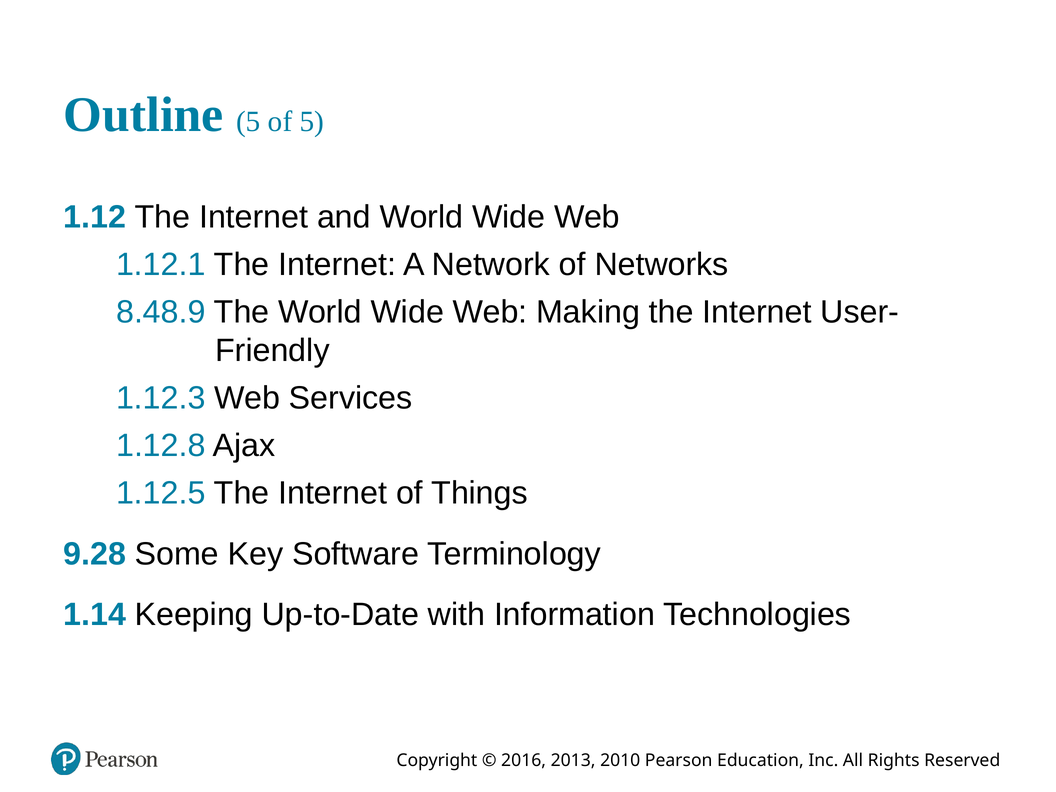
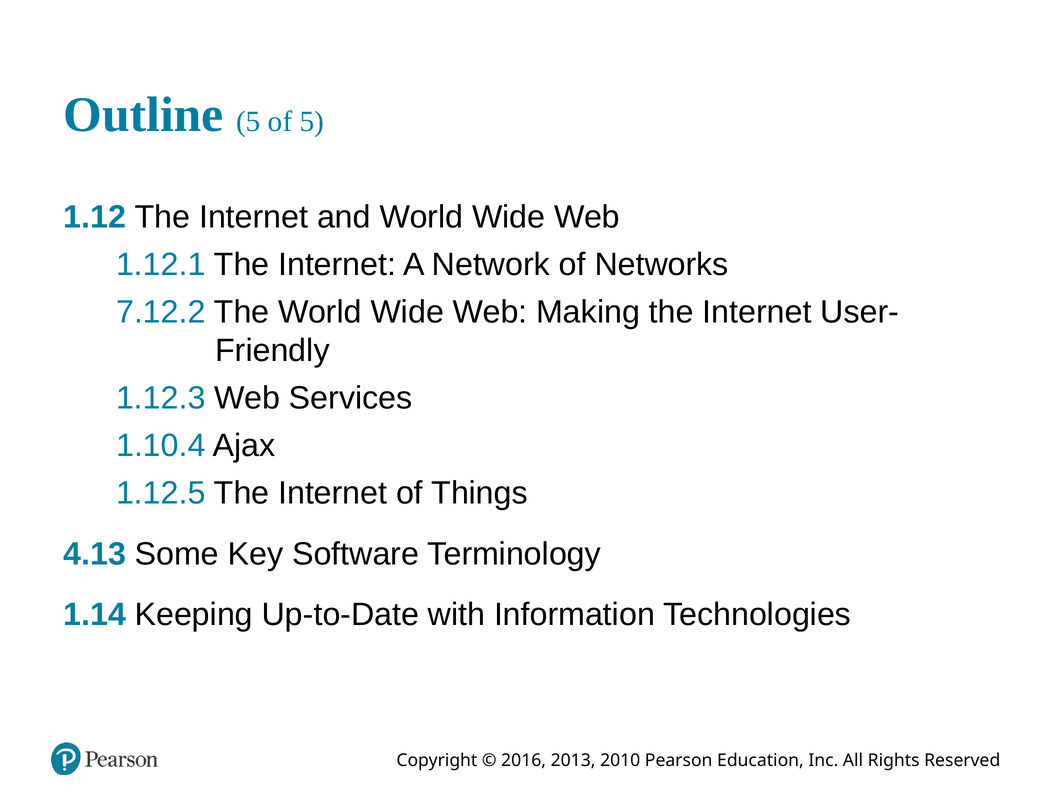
8.48.9: 8.48.9 -> 7.12.2
1.12.8: 1.12.8 -> 1.10.4
9.28: 9.28 -> 4.13
